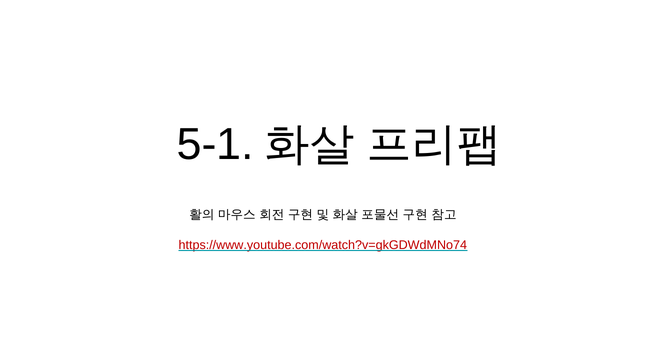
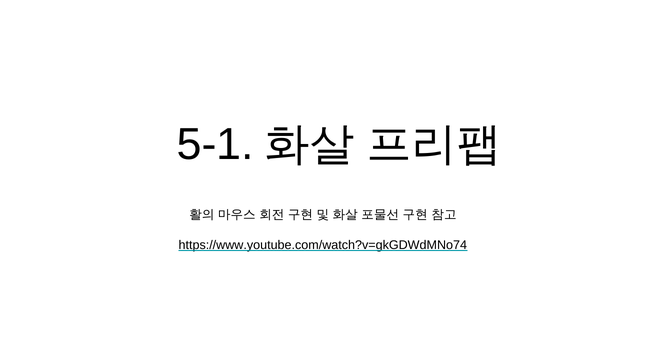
https://www.youtube.com/watch?v=gkGDWdMNo74 colour: red -> black
